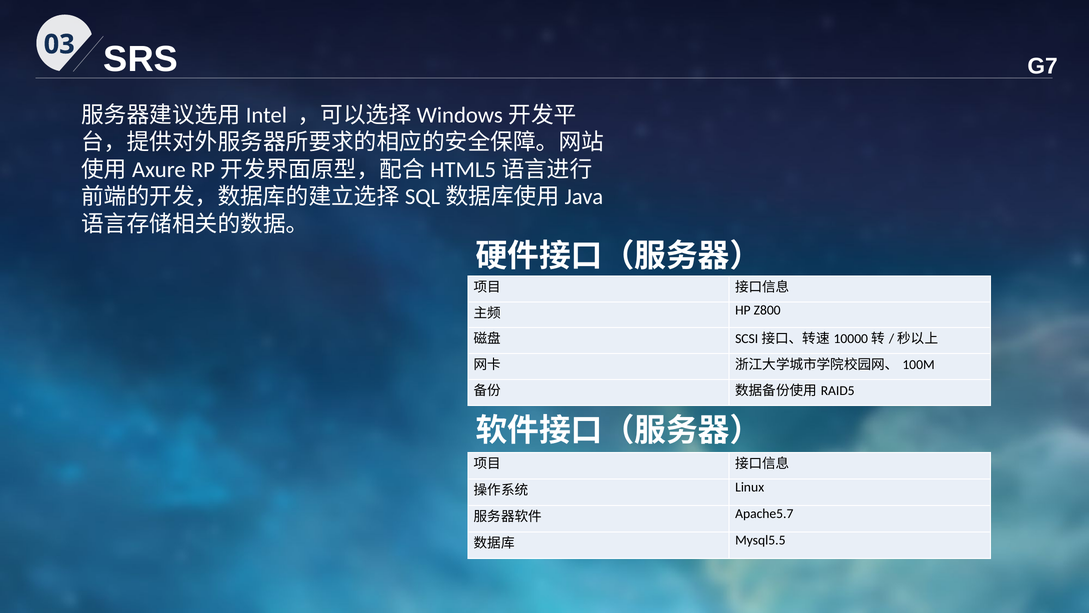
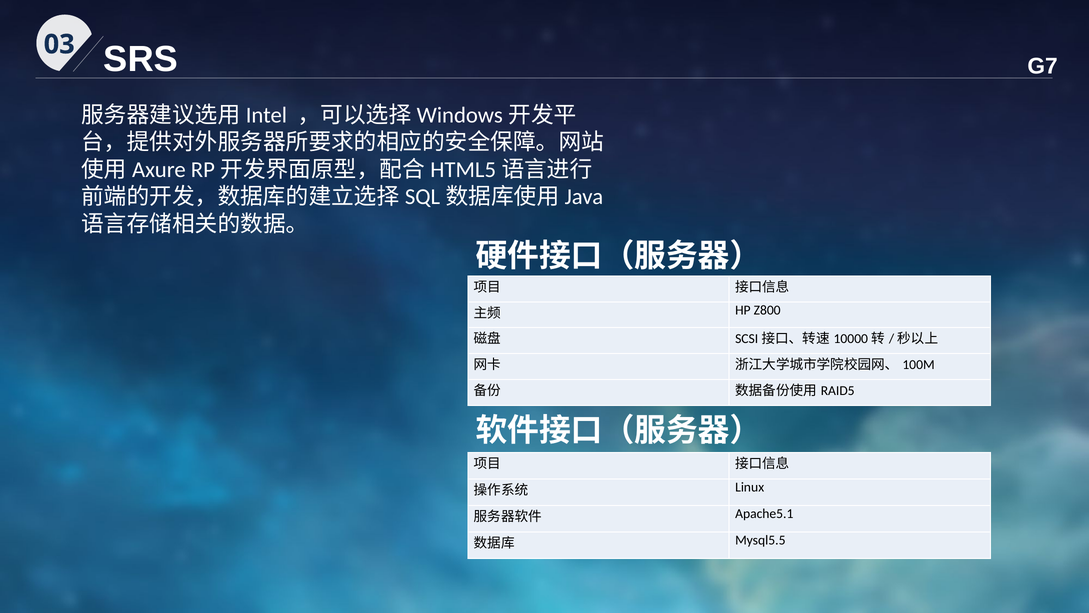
Apache5.7: Apache5.7 -> Apache5.1
